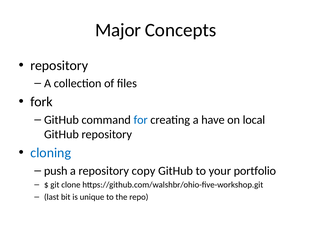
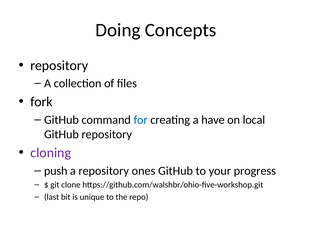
Major: Major -> Doing
cloning colour: blue -> purple
copy: copy -> ones
portfolio: portfolio -> progress
